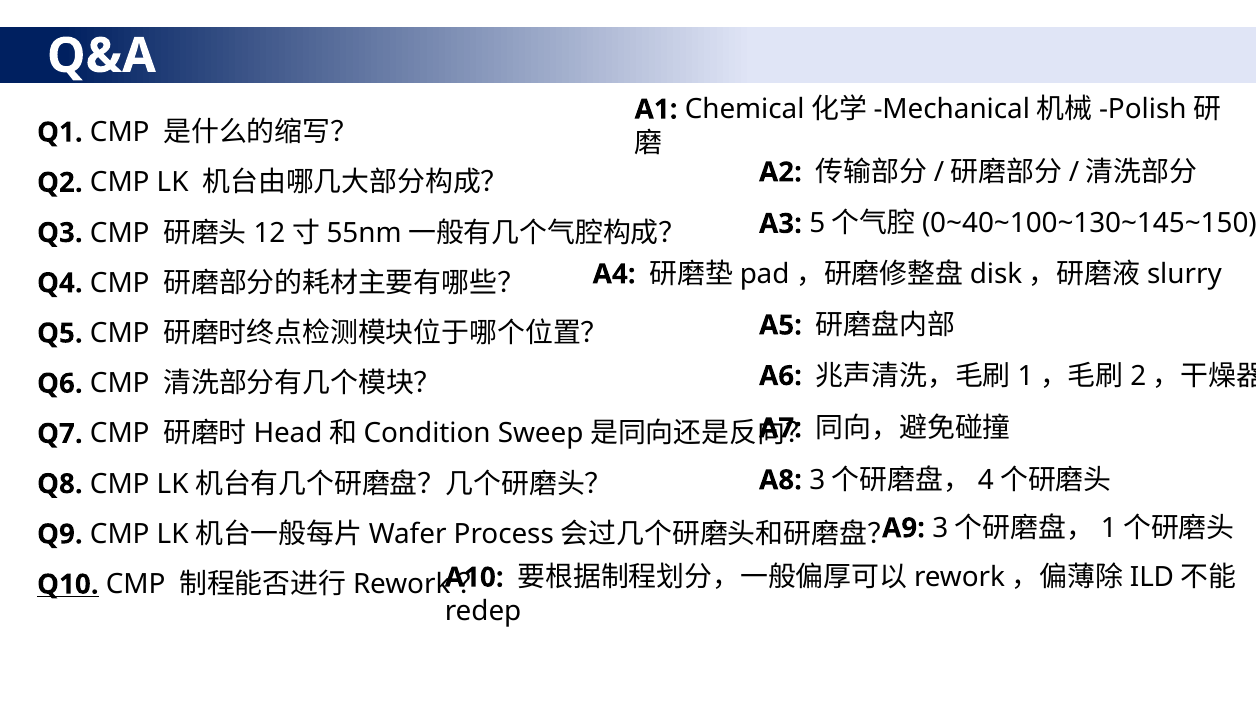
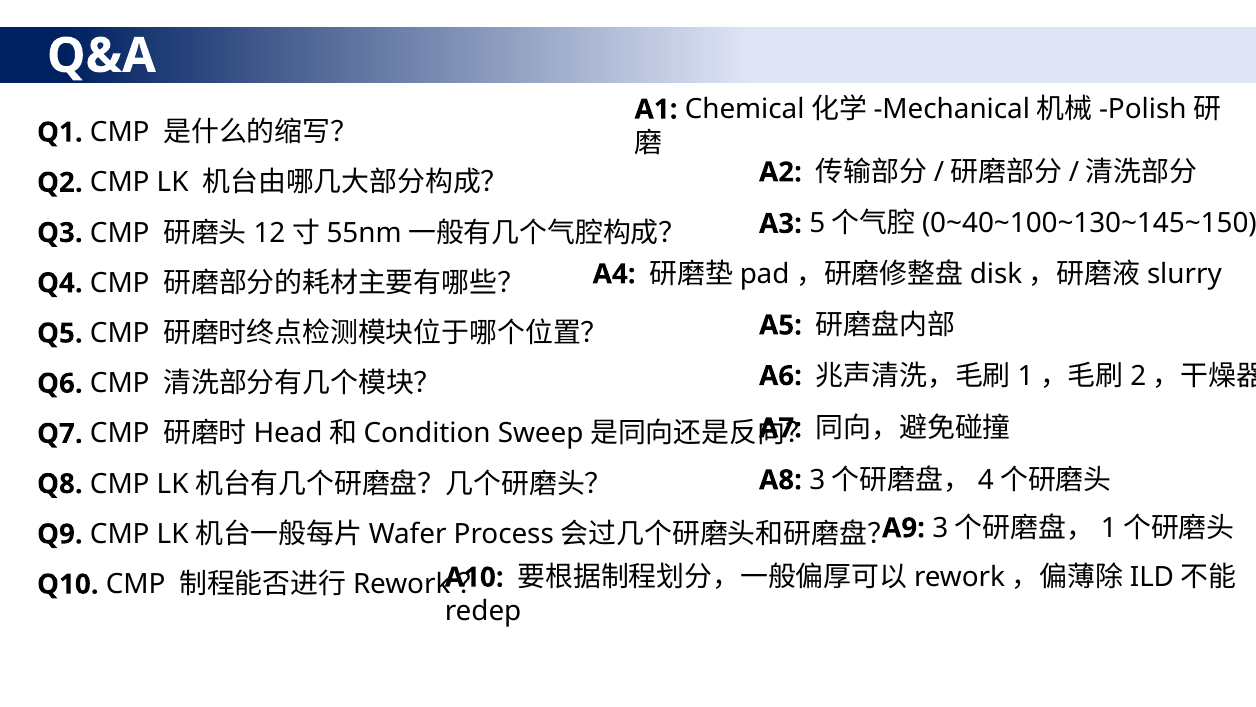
Q10 underline: present -> none
